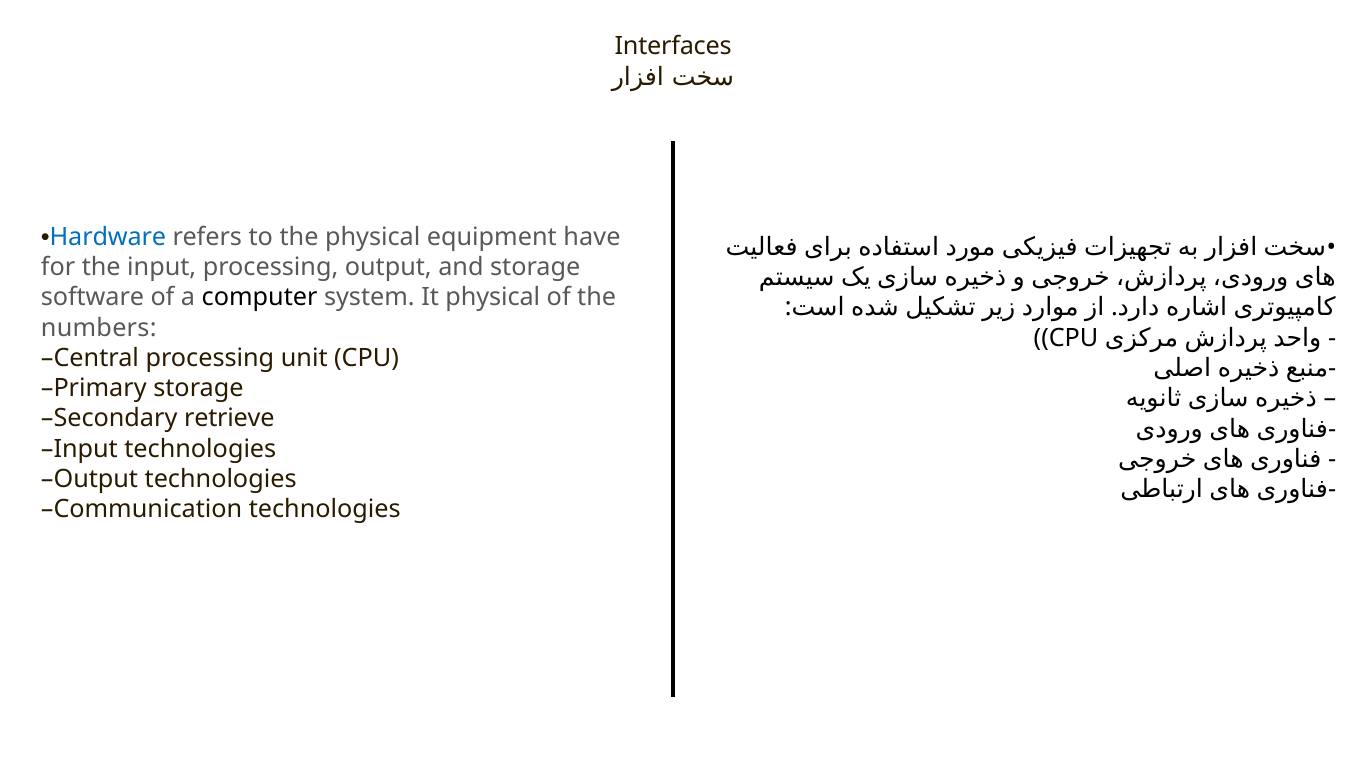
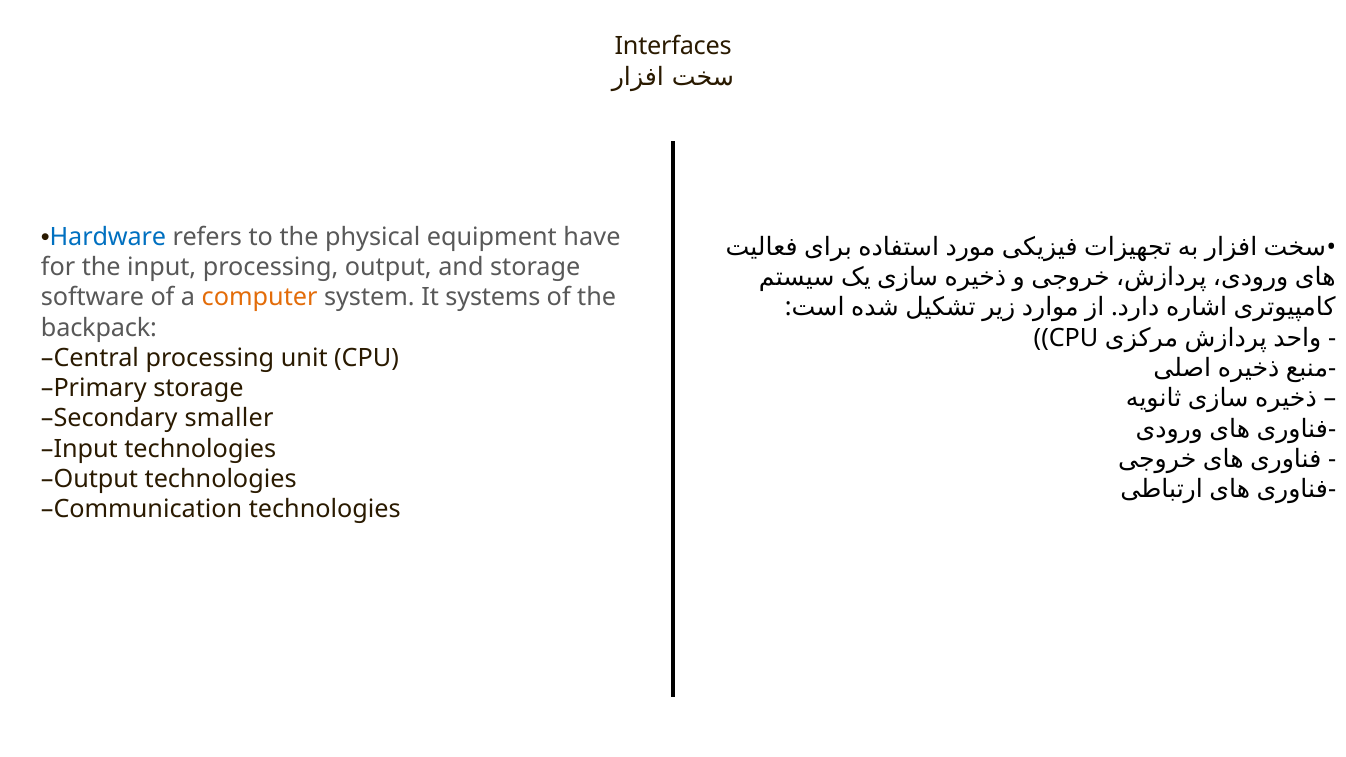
computer colour: black -> orange
It physical: physical -> systems
numbers: numbers -> backpack
retrieve: retrieve -> smaller
